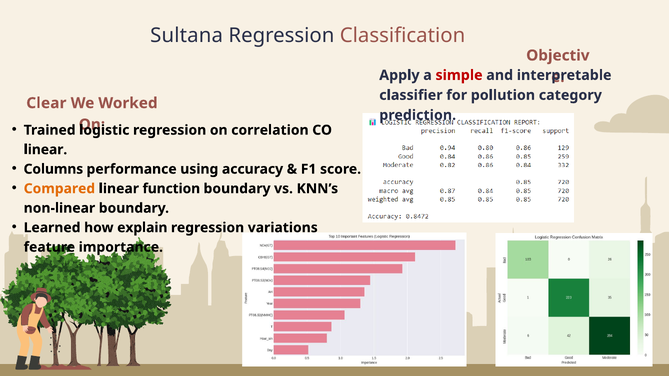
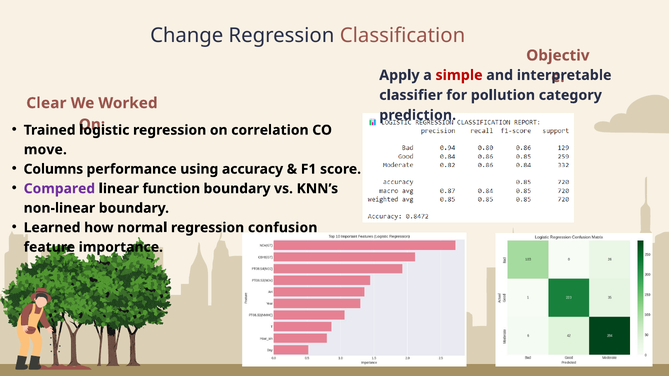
Sultana: Sultana -> Change
linear at (45, 150): linear -> move
Compared colour: orange -> purple
explain: explain -> normal
variations: variations -> confusion
